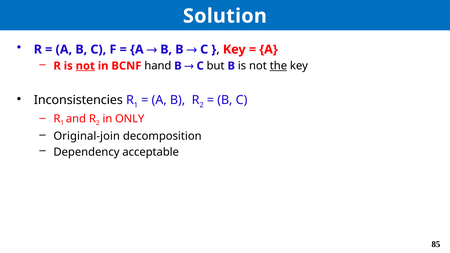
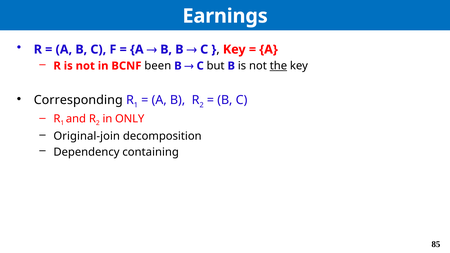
Solution: Solution -> Earnings
not at (85, 66) underline: present -> none
hand: hand -> been
Inconsistencies: Inconsistencies -> Corresponding
acceptable: acceptable -> containing
